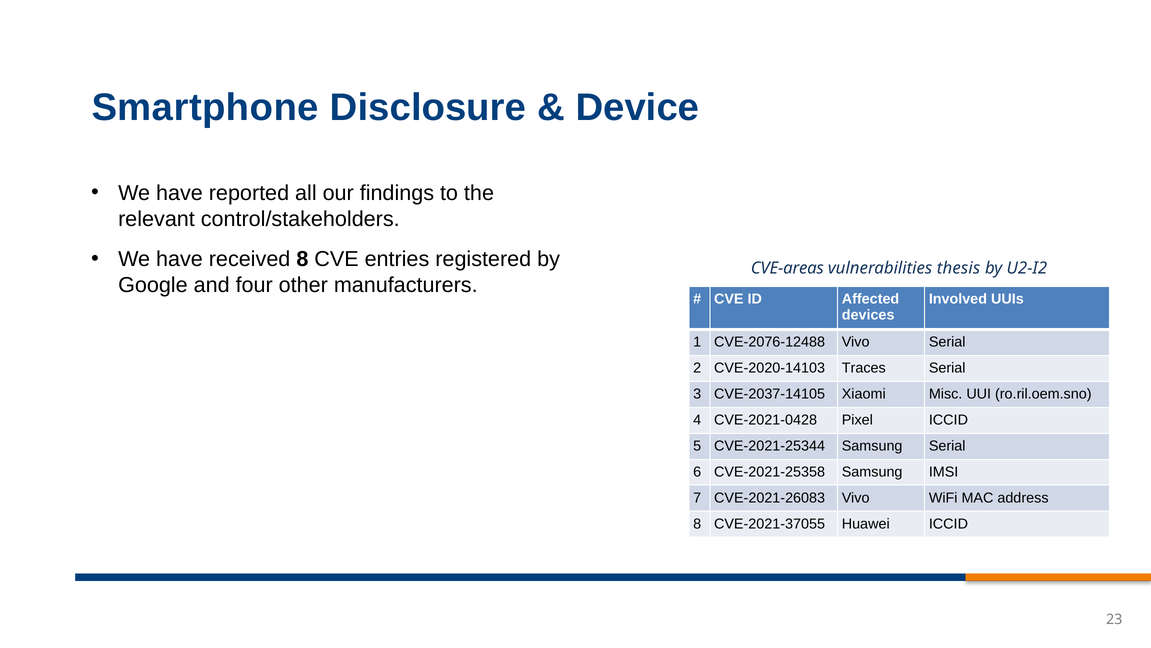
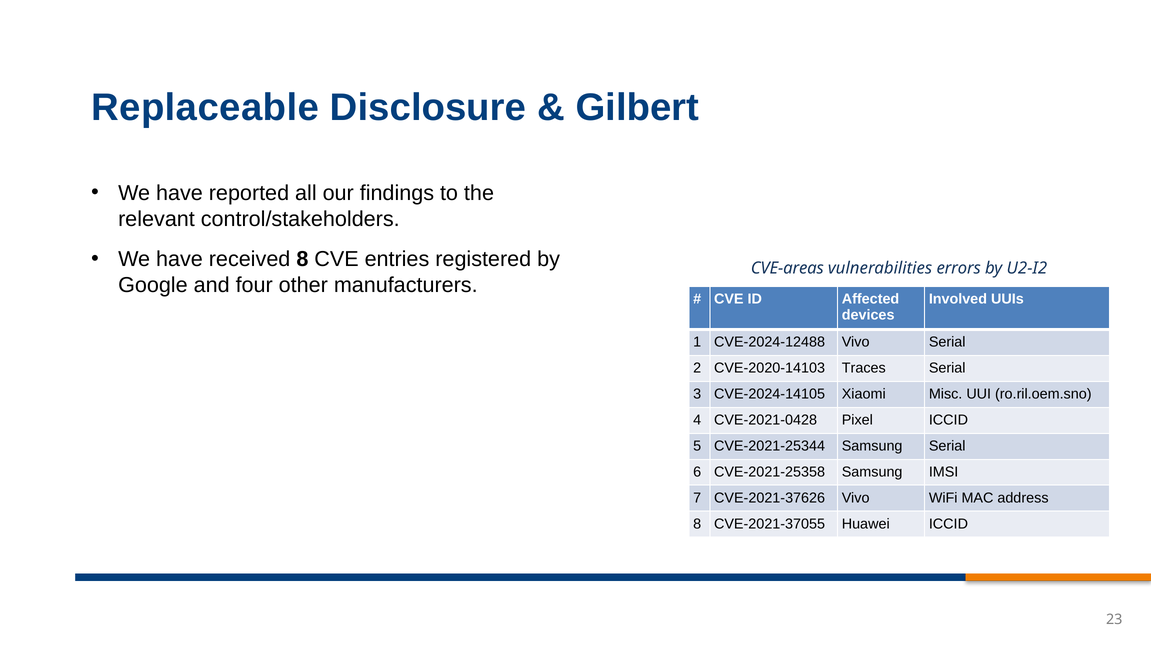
Smartphone: Smartphone -> Replaceable
Device: Device -> Gilbert
thesis: thesis -> errors
CVE-2076-12488: CVE-2076-12488 -> CVE-2024-12488
CVE-2037-14105: CVE-2037-14105 -> CVE-2024-14105
CVE-2021-26083: CVE-2021-26083 -> CVE-2021-37626
